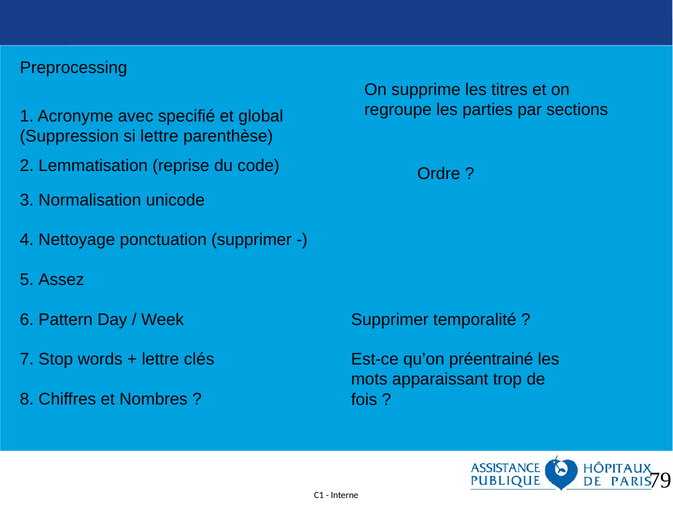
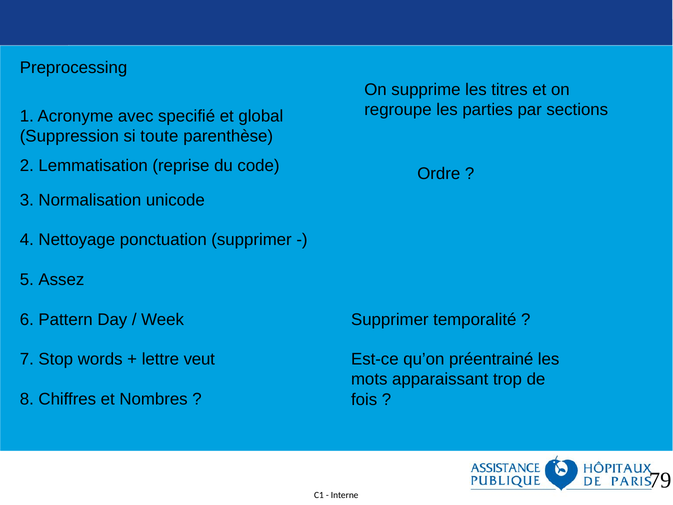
si lettre: lettre -> toute
clés: clés -> veut
